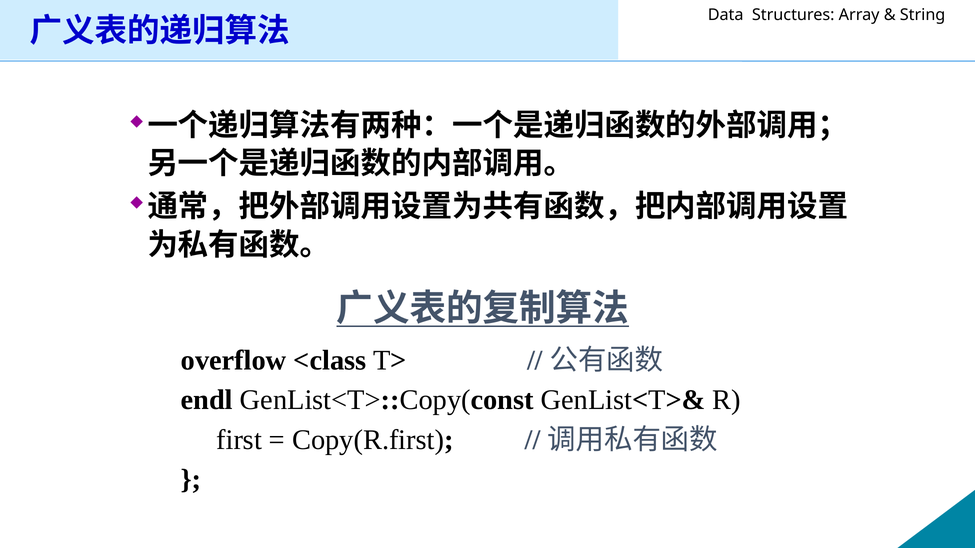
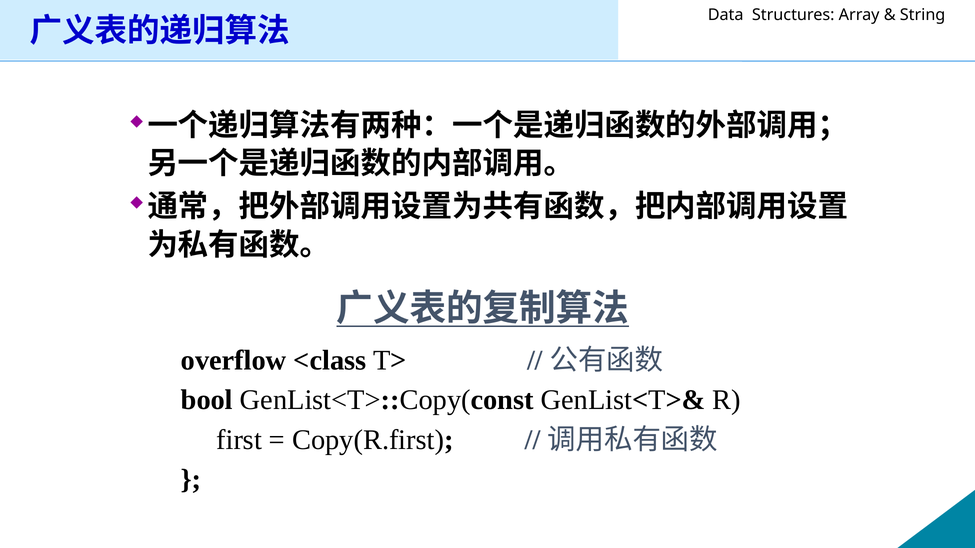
endl: endl -> bool
